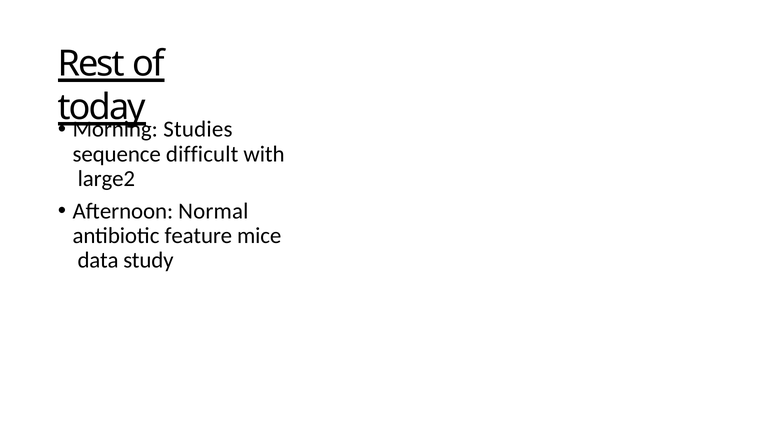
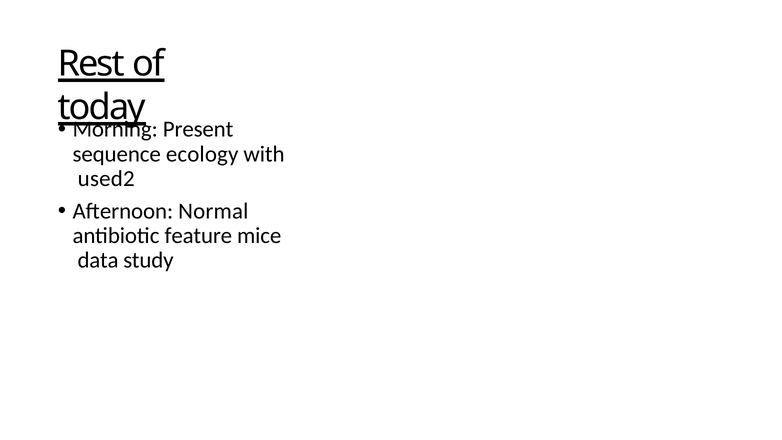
Studies: Studies -> Present
difficult: difficult -> ecology
large2: large2 -> used2
